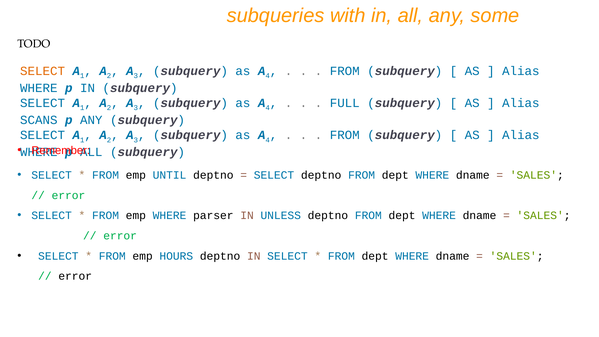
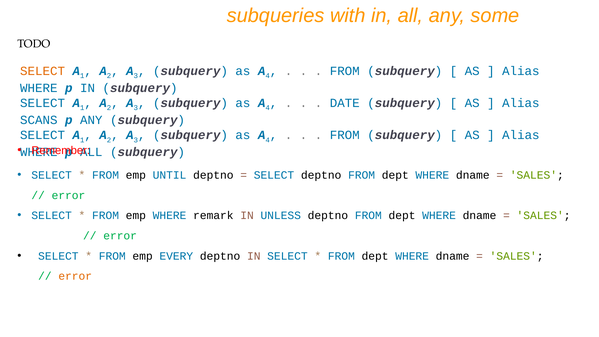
FULL: FULL -> DATE
parser: parser -> remark
HOURS: HOURS -> EVERY
error at (75, 276) colour: black -> orange
